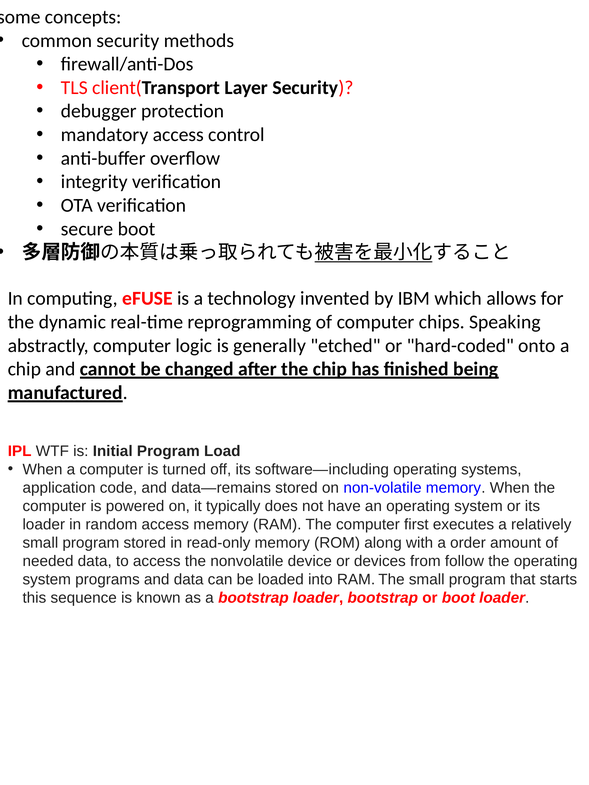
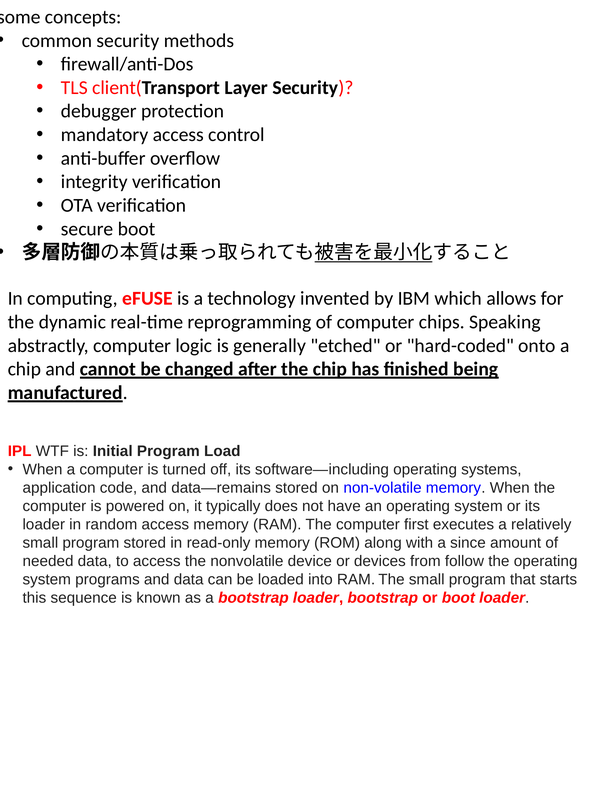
order: order -> since
